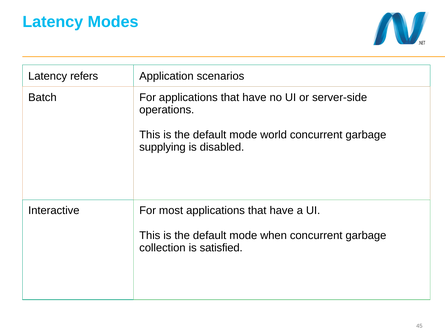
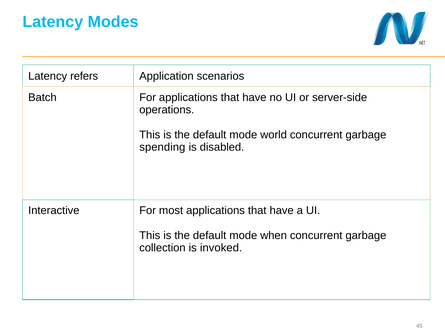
supplying: supplying -> spending
satisfied: satisfied -> invoked
